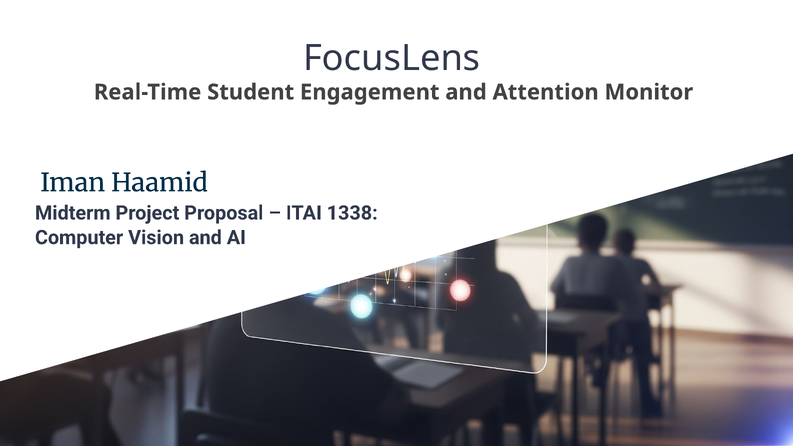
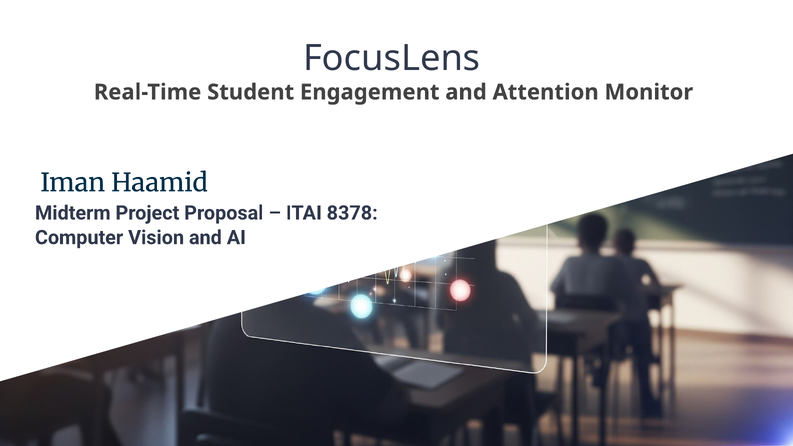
1338: 1338 -> 8378
